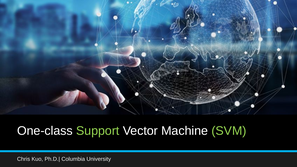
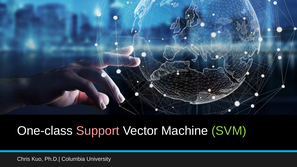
Support colour: light green -> pink
